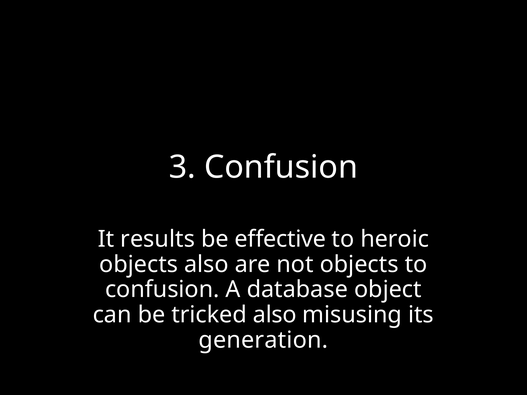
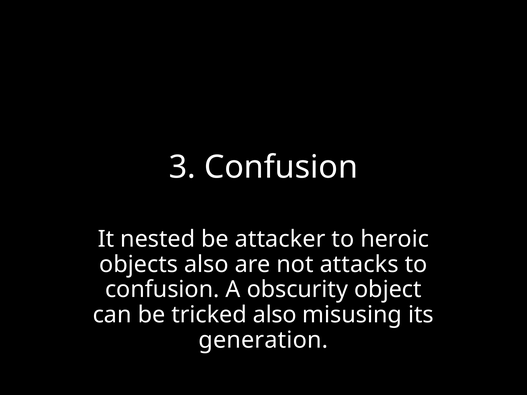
results: results -> nested
effective: effective -> attacker
not objects: objects -> attacks
database: database -> obscurity
